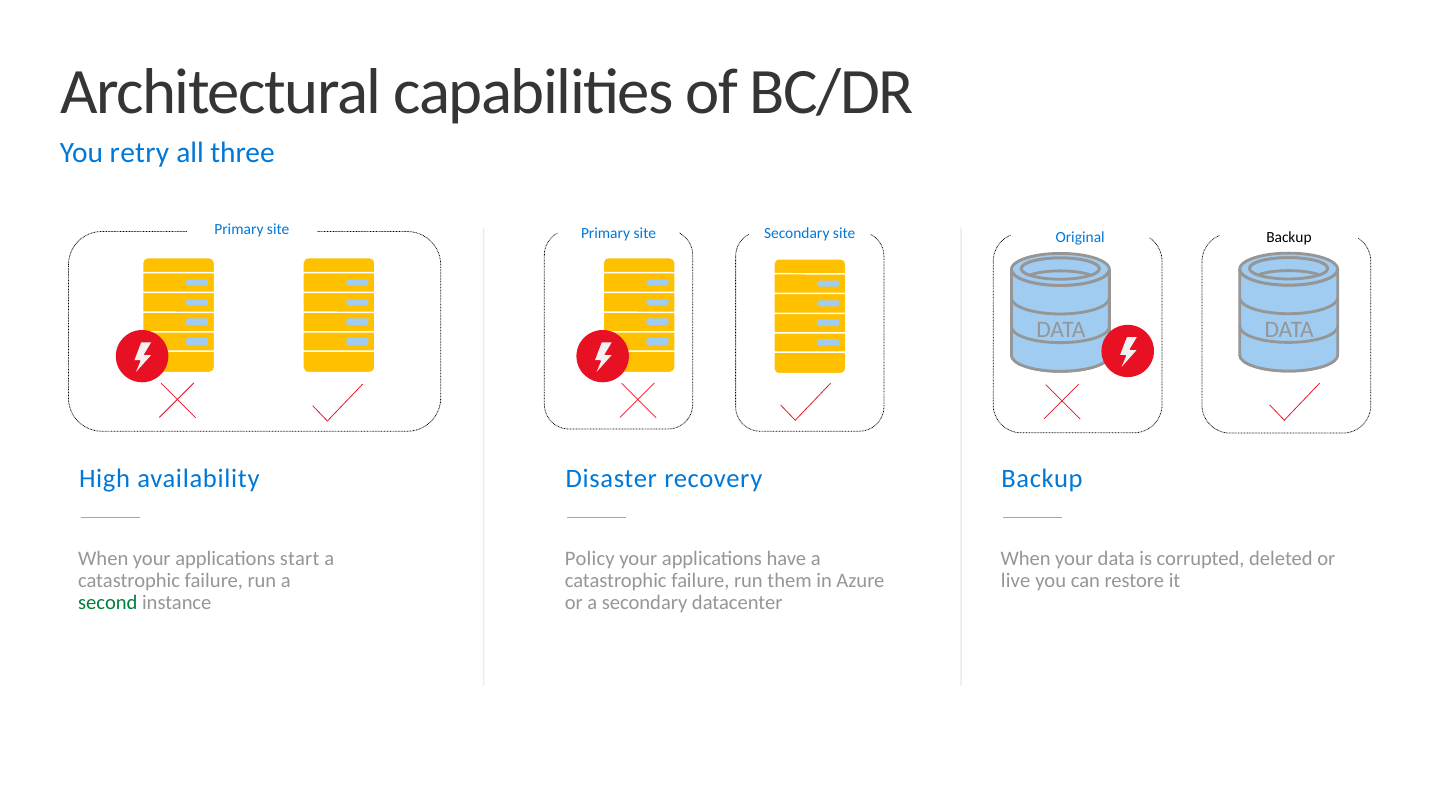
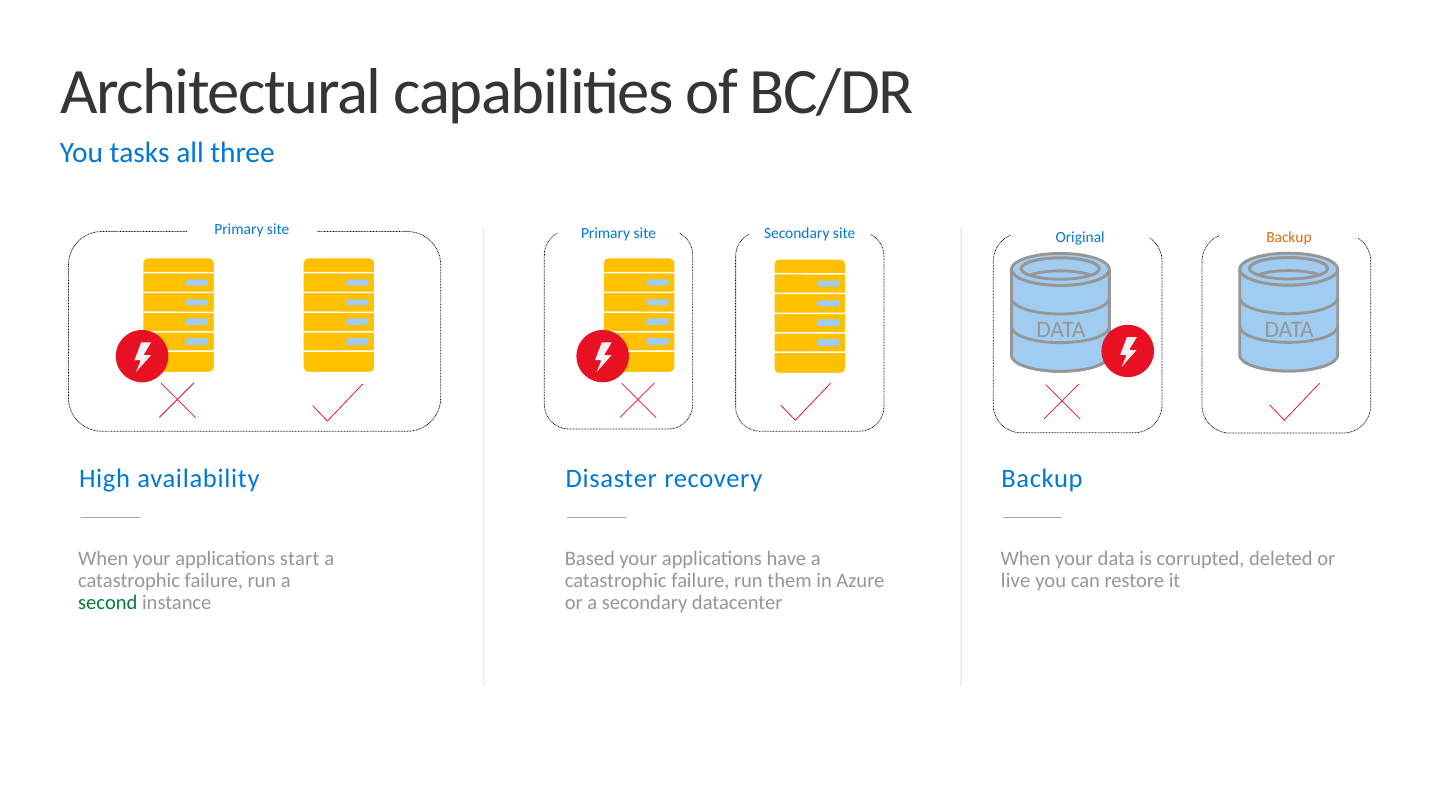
retry: retry -> tasks
Backup at (1289, 237) colour: black -> orange
Policy: Policy -> Based
